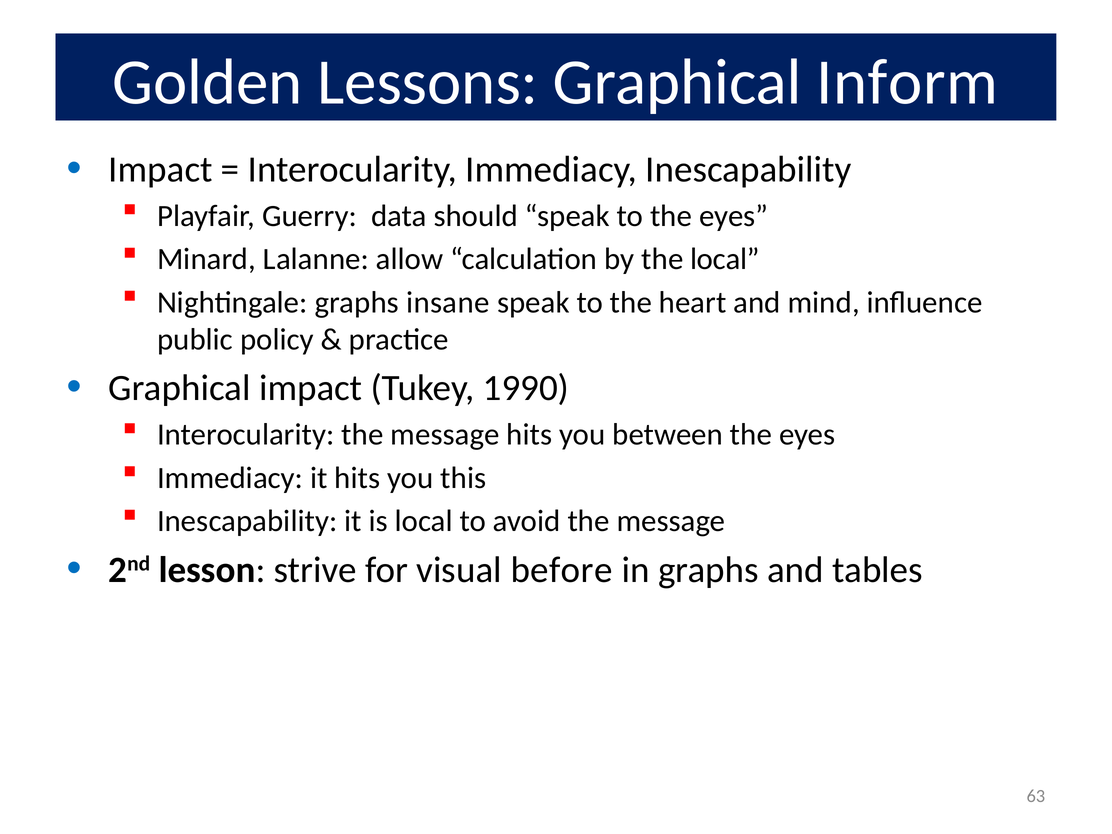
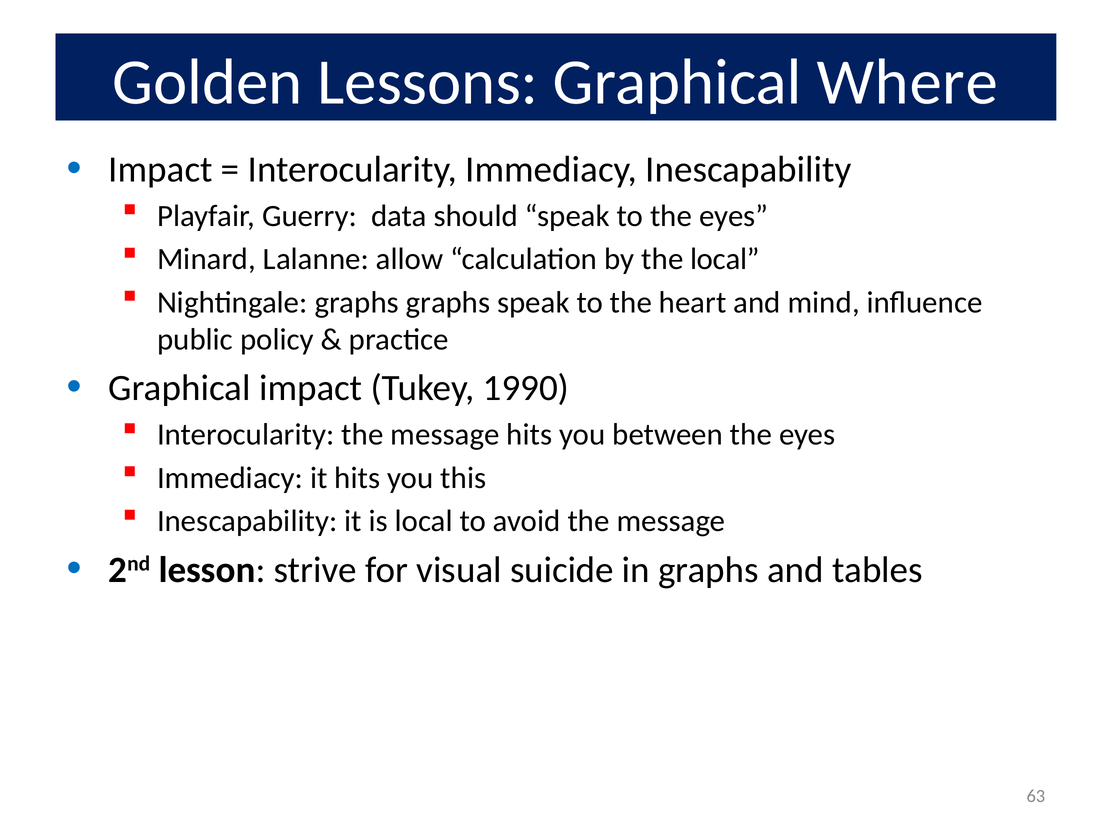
Inform: Inform -> Where
graphs insane: insane -> graphs
before: before -> suicide
